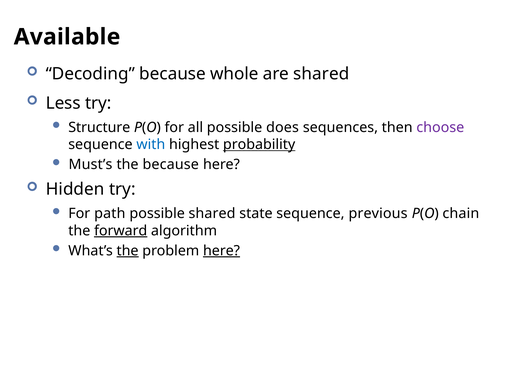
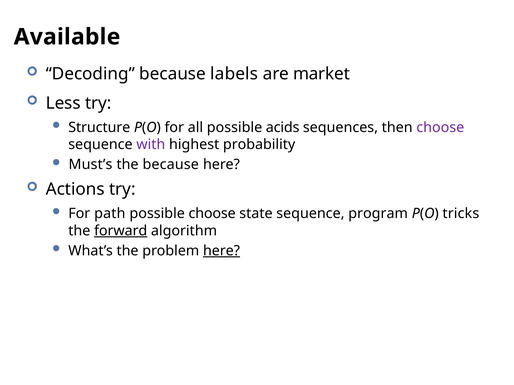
whole: whole -> labels
are shared: shared -> market
does: does -> acids
with colour: blue -> purple
probability underline: present -> none
Hidden: Hidden -> Actions
possible shared: shared -> choose
previous: previous -> program
chain: chain -> tricks
the at (128, 251) underline: present -> none
